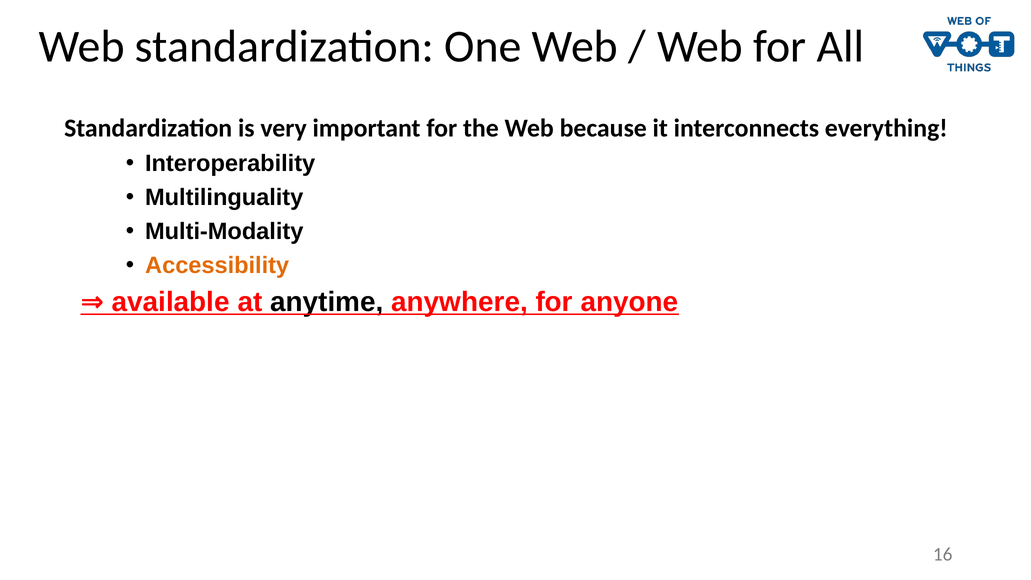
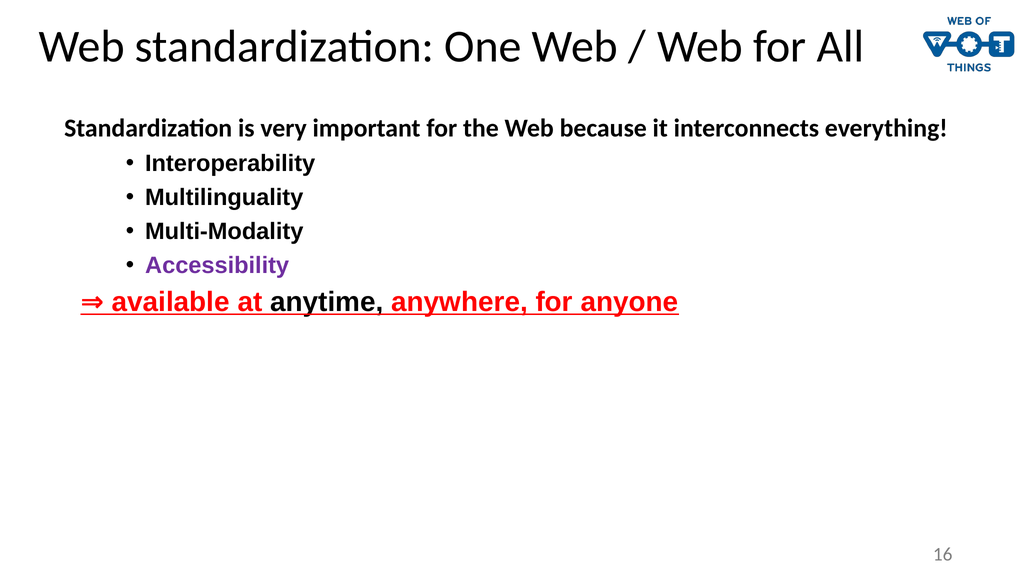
Accessibility colour: orange -> purple
